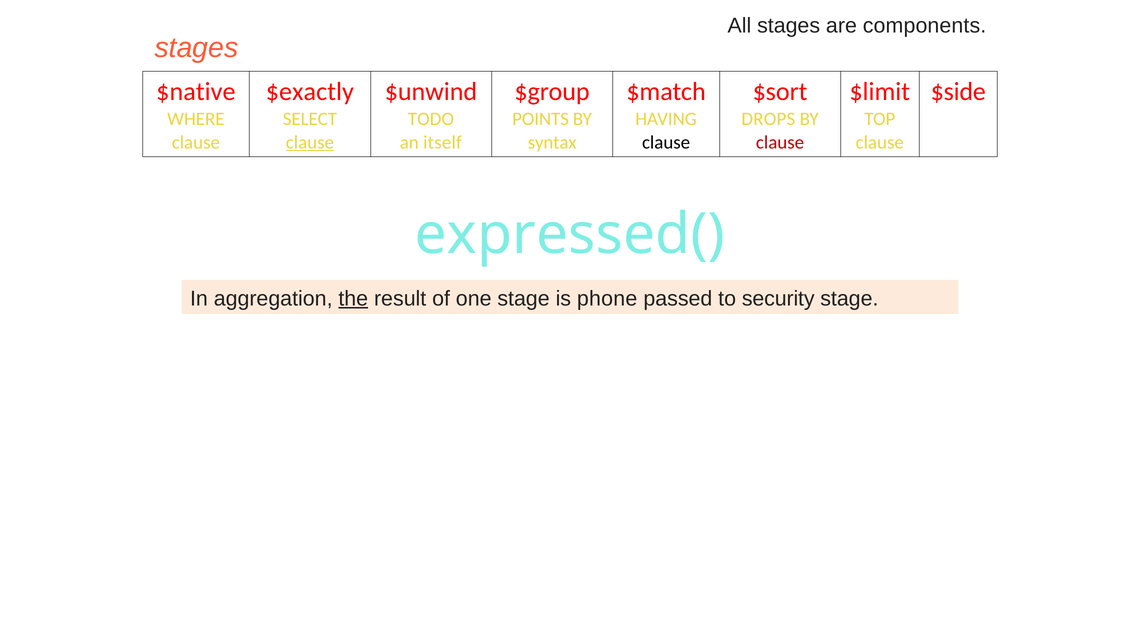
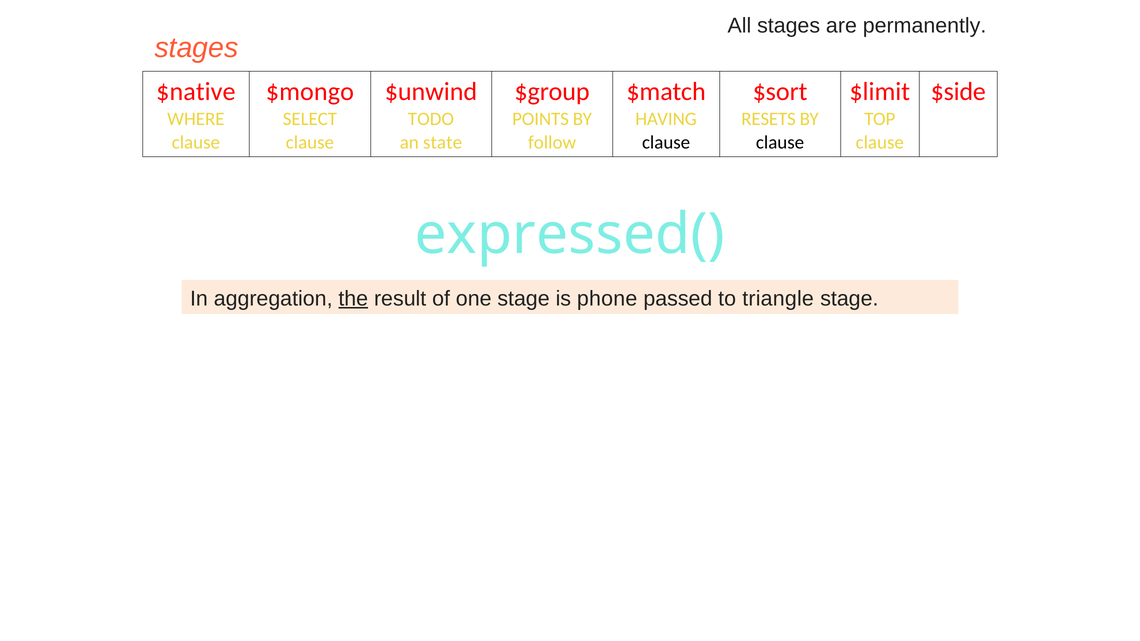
components: components -> permanently
$exactly: $exactly -> $mongo
DROPS: DROPS -> RESETS
clause at (310, 142) underline: present -> none
itself: itself -> state
syntax: syntax -> follow
clause at (780, 142) colour: red -> black
security: security -> triangle
